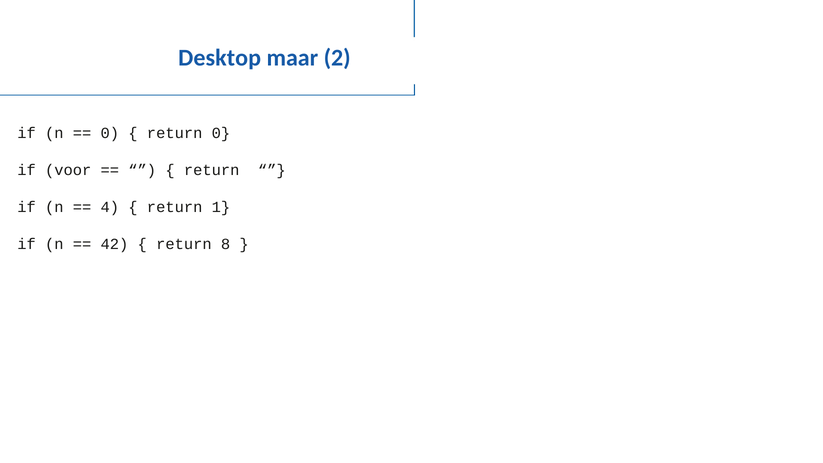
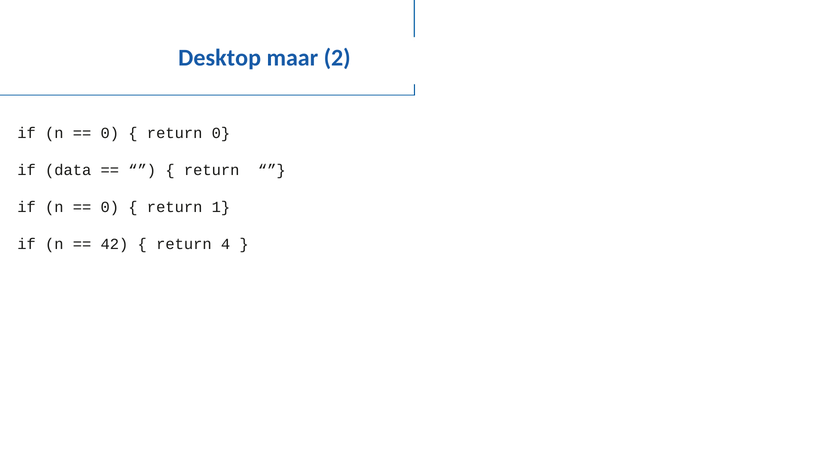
voor: voor -> data
4 at (110, 207): 4 -> 0
8: 8 -> 4
